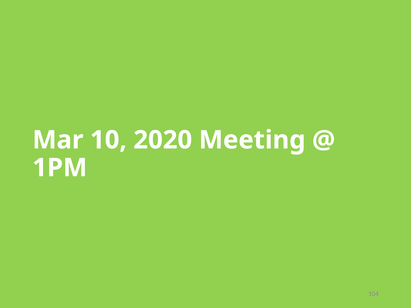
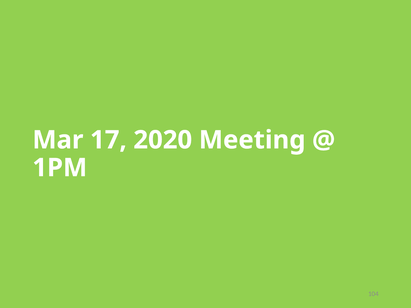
10: 10 -> 17
